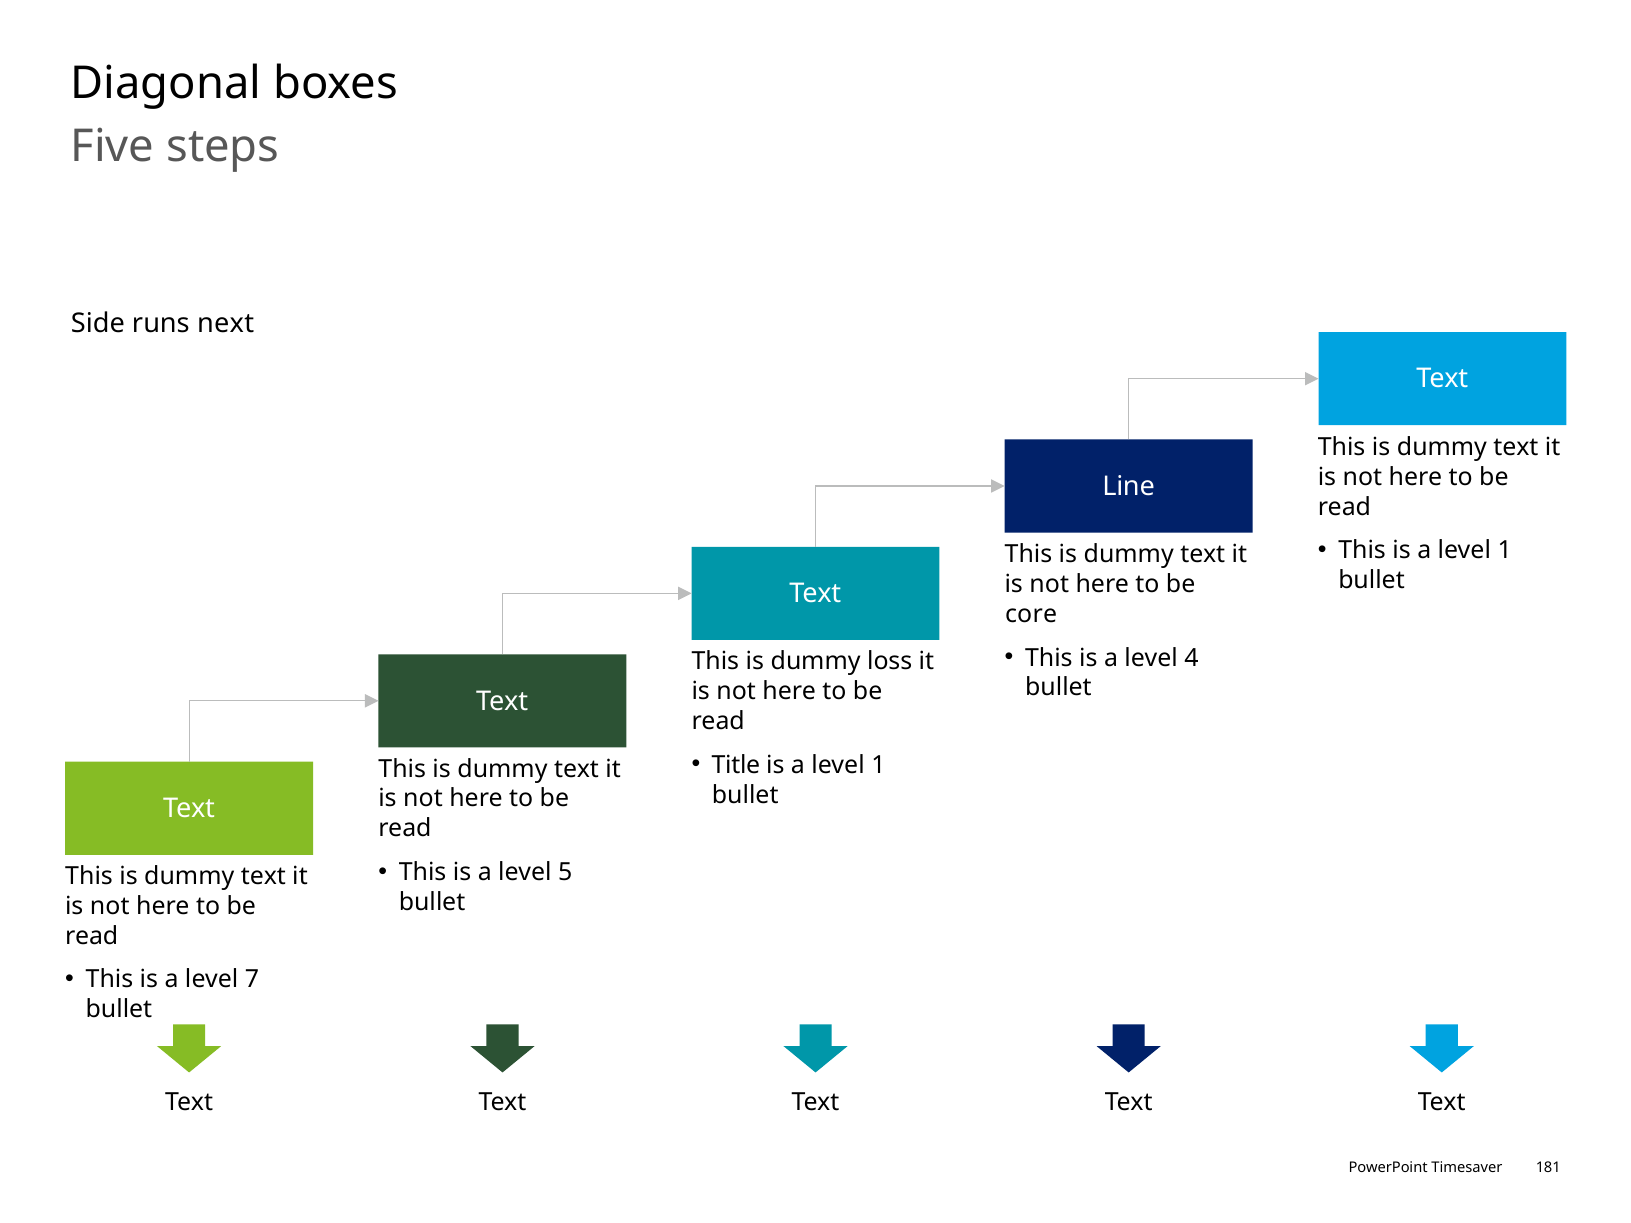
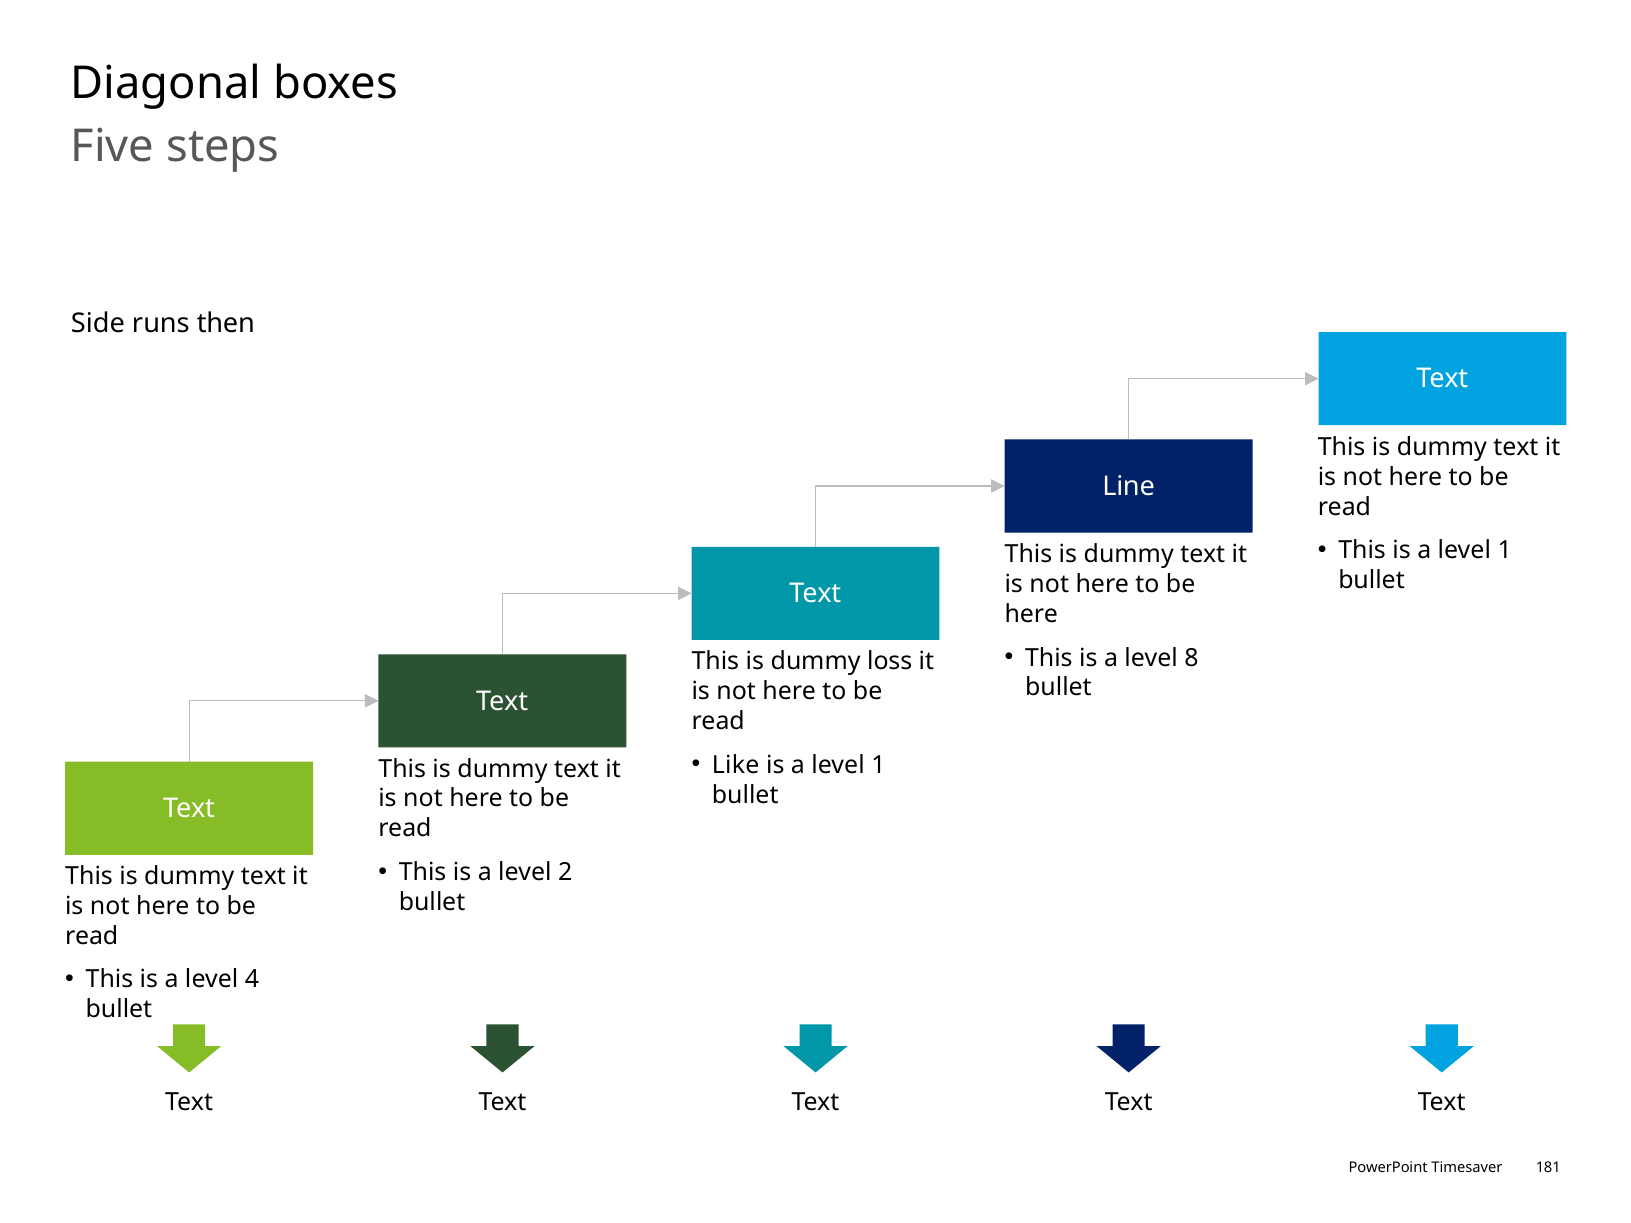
next: next -> then
core at (1031, 614): core -> here
4: 4 -> 8
Title: Title -> Like
5: 5 -> 2
7: 7 -> 4
